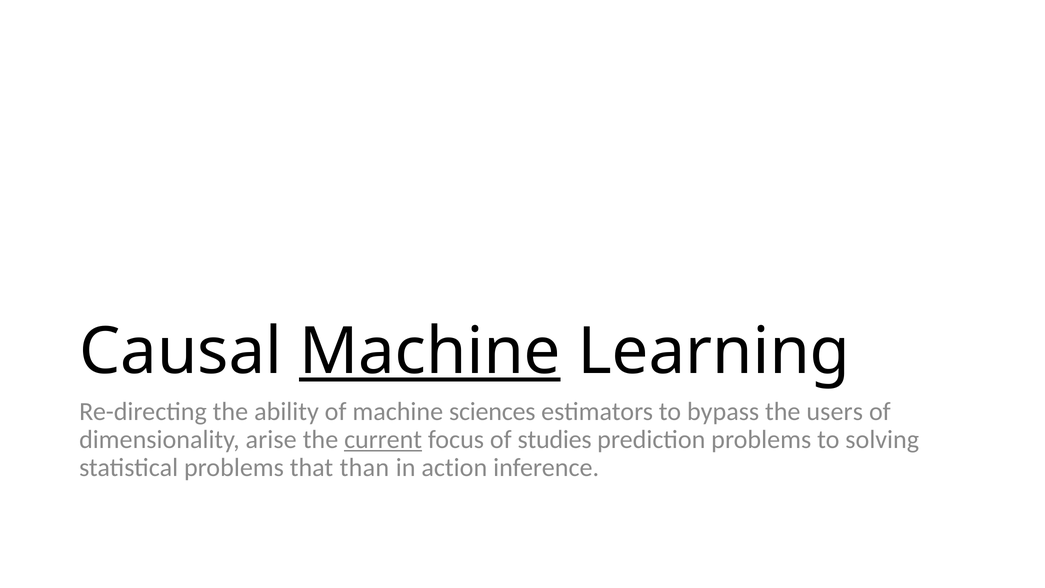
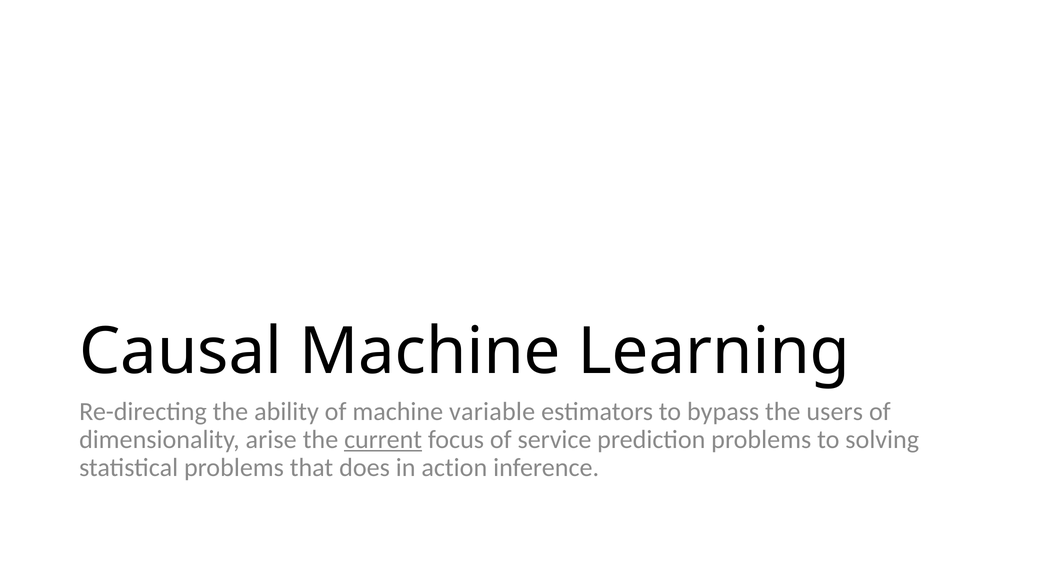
Machine at (430, 351) underline: present -> none
sciences: sciences -> variable
studies: studies -> service
than: than -> does
